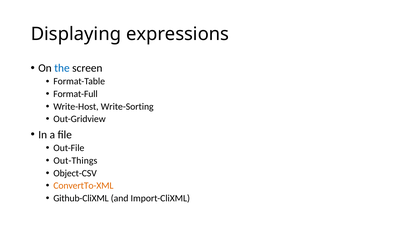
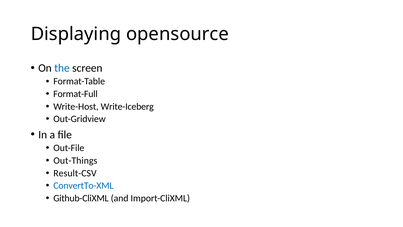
expressions: expressions -> opensource
Write-Sorting: Write-Sorting -> Write-Iceberg
Object-CSV: Object-CSV -> Result-CSV
ConvertTo-XML colour: orange -> blue
